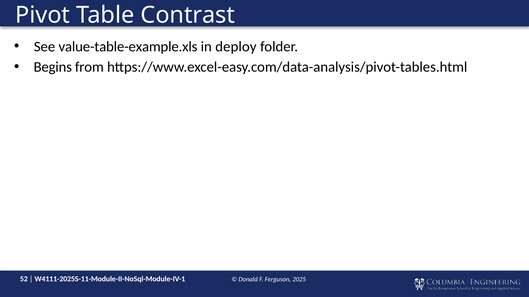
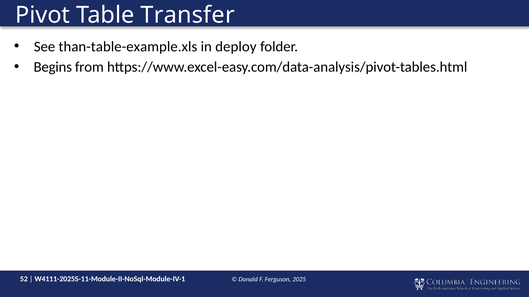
Contrast: Contrast -> Transfer
value-table-example.xls: value-table-example.xls -> than-table-example.xls
